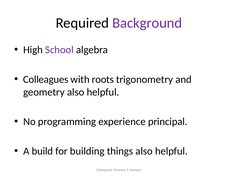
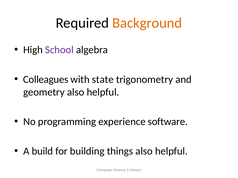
Background colour: purple -> orange
roots: roots -> state
principal: principal -> software
